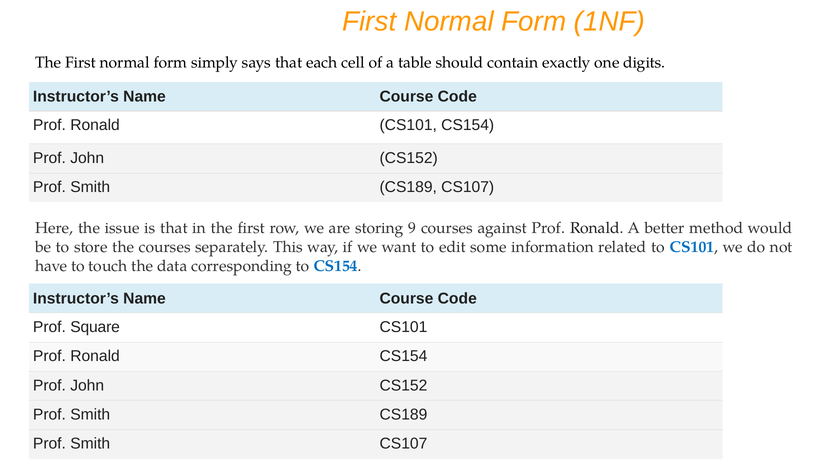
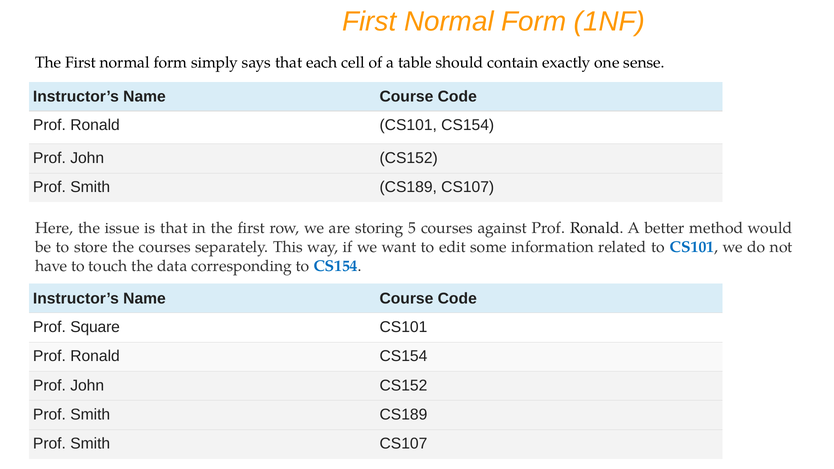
digits: digits -> sense
9: 9 -> 5
